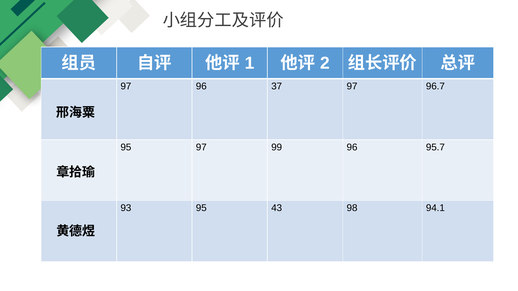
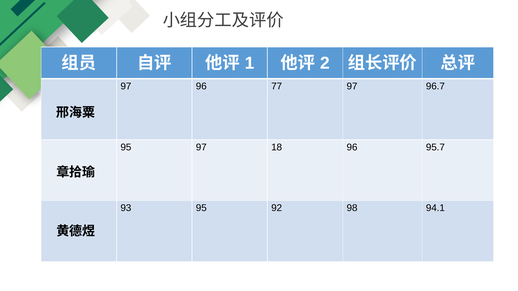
37: 37 -> 77
99: 99 -> 18
43: 43 -> 92
